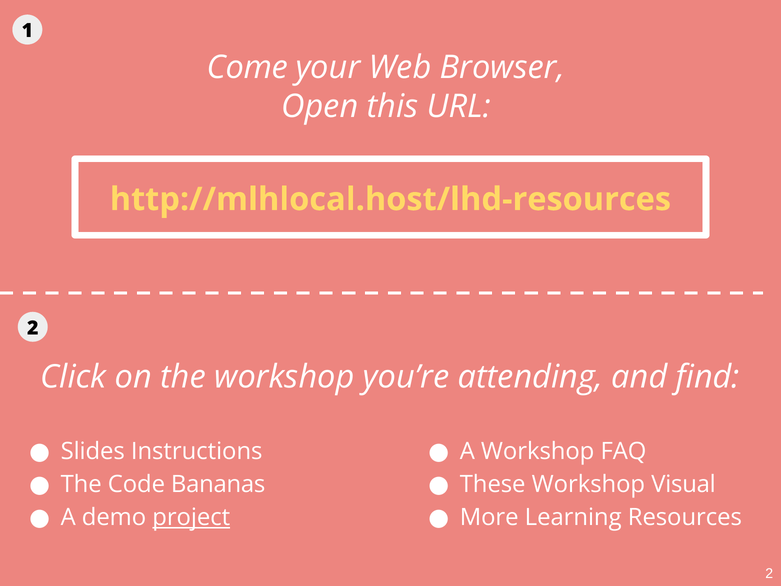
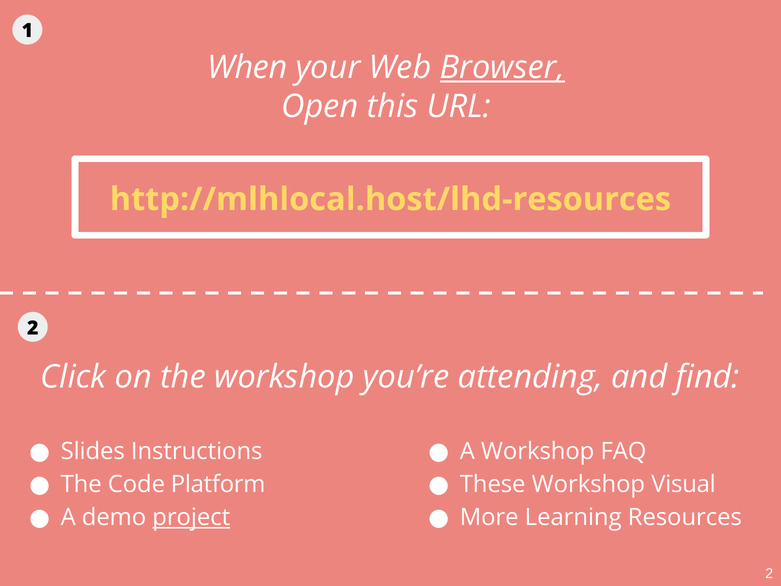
Come: Come -> When
Browser underline: none -> present
Bananas: Bananas -> Platform
